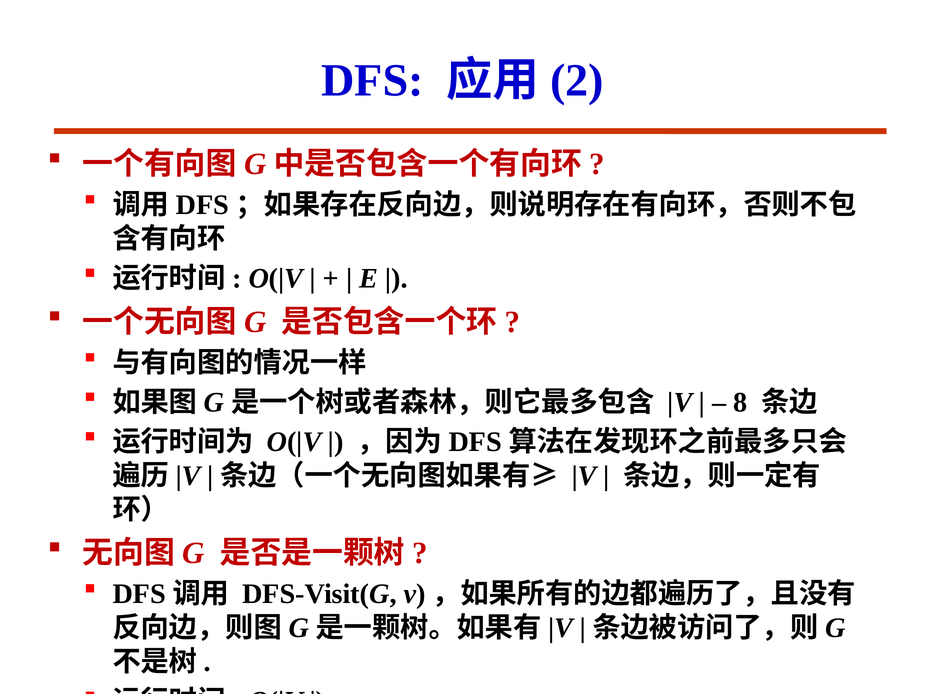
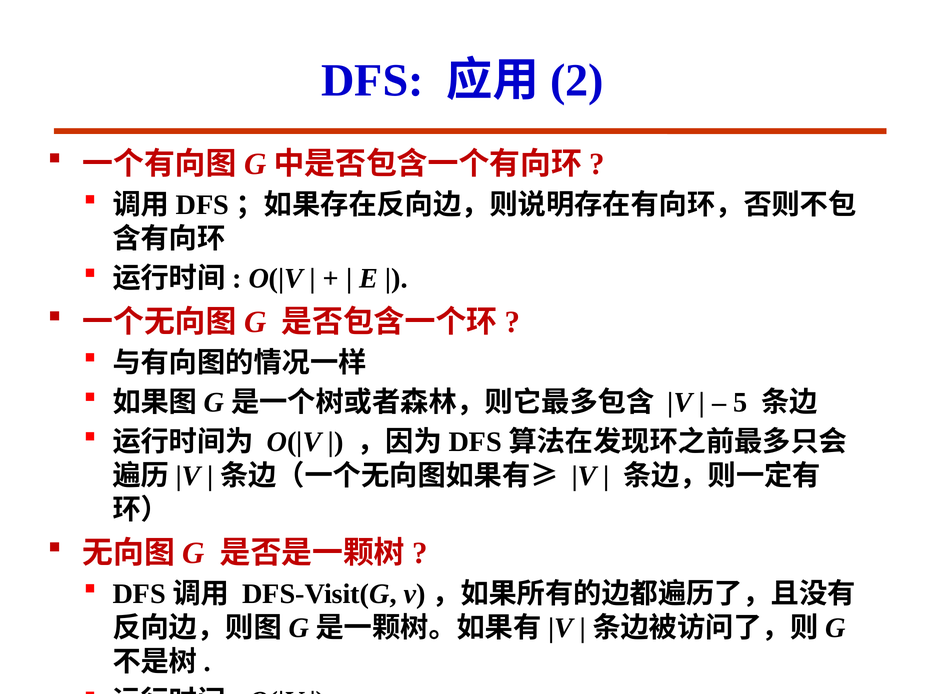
8: 8 -> 5
